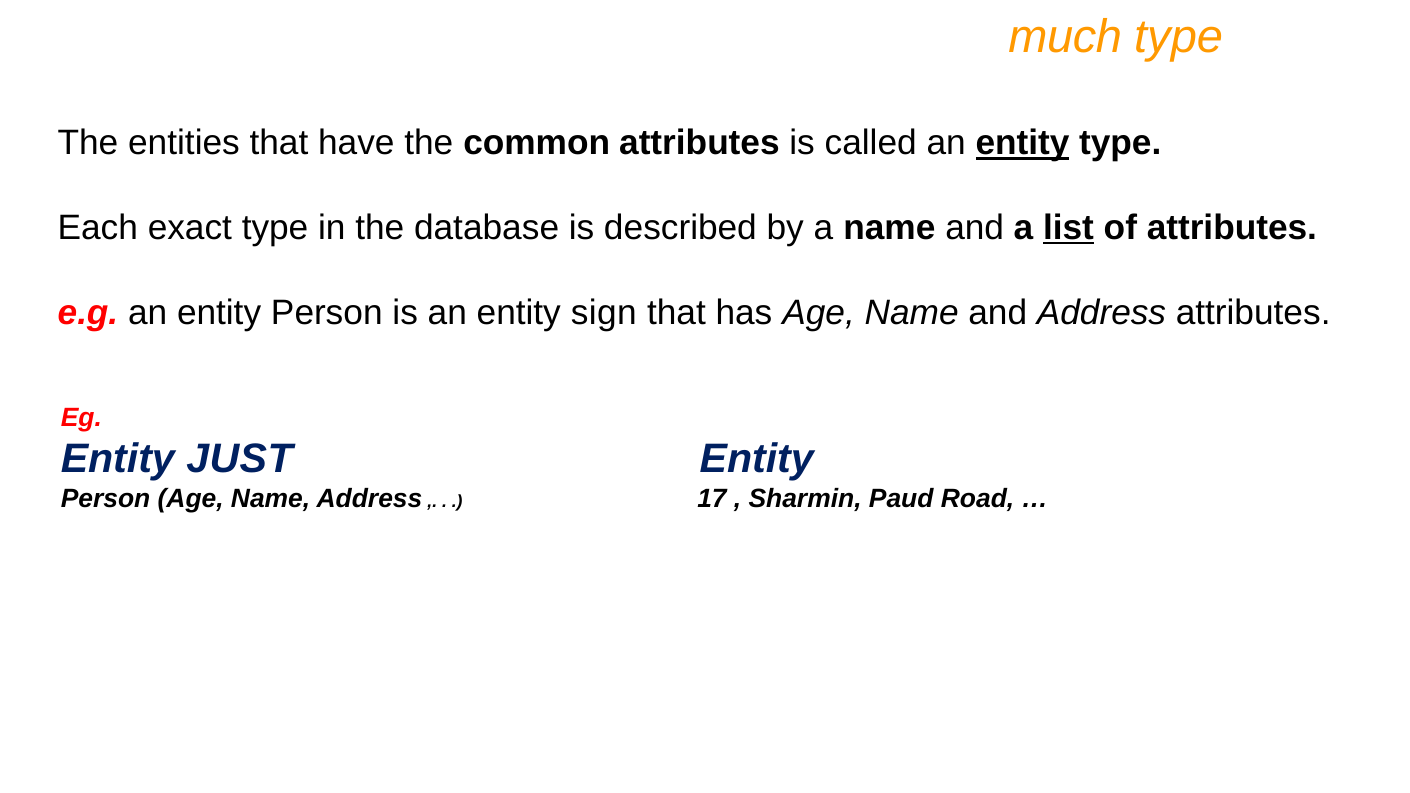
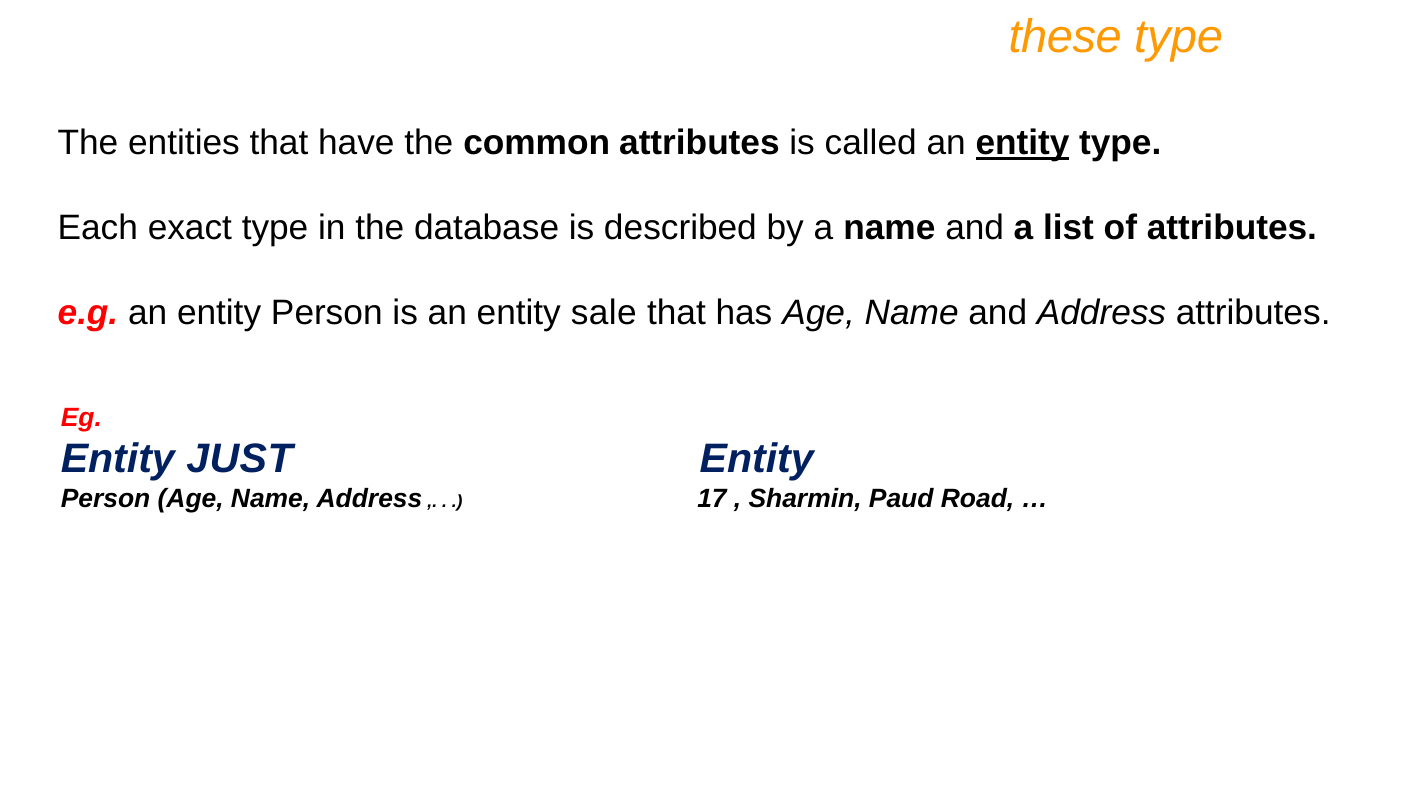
much: much -> these
list underline: present -> none
sign: sign -> sale
